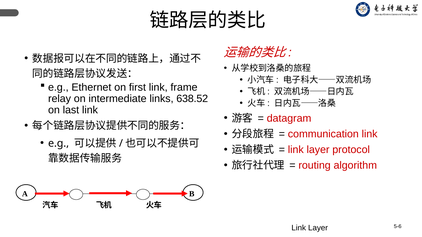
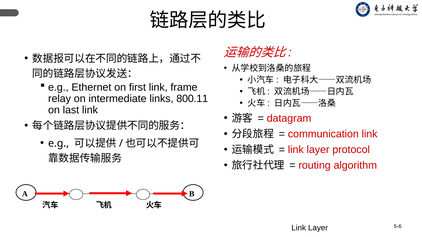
638.52: 638.52 -> 800.11
